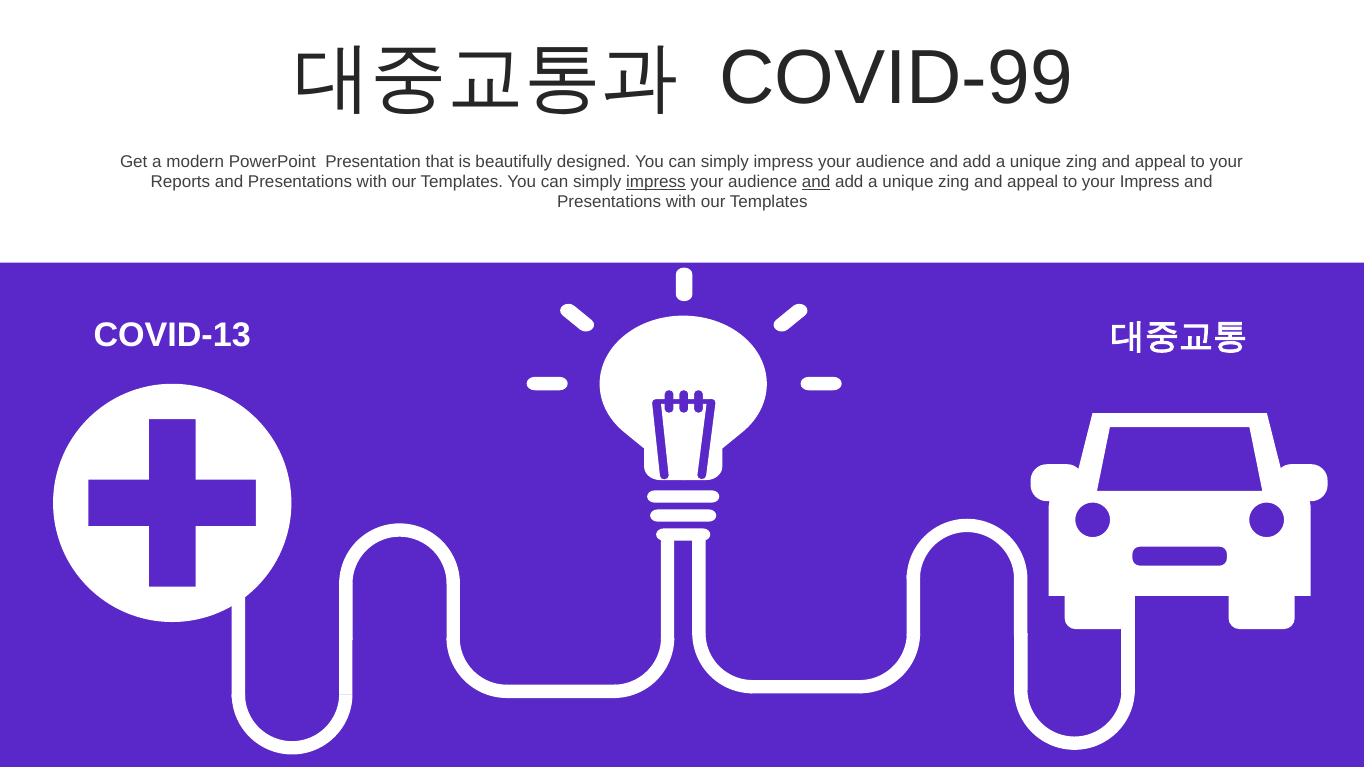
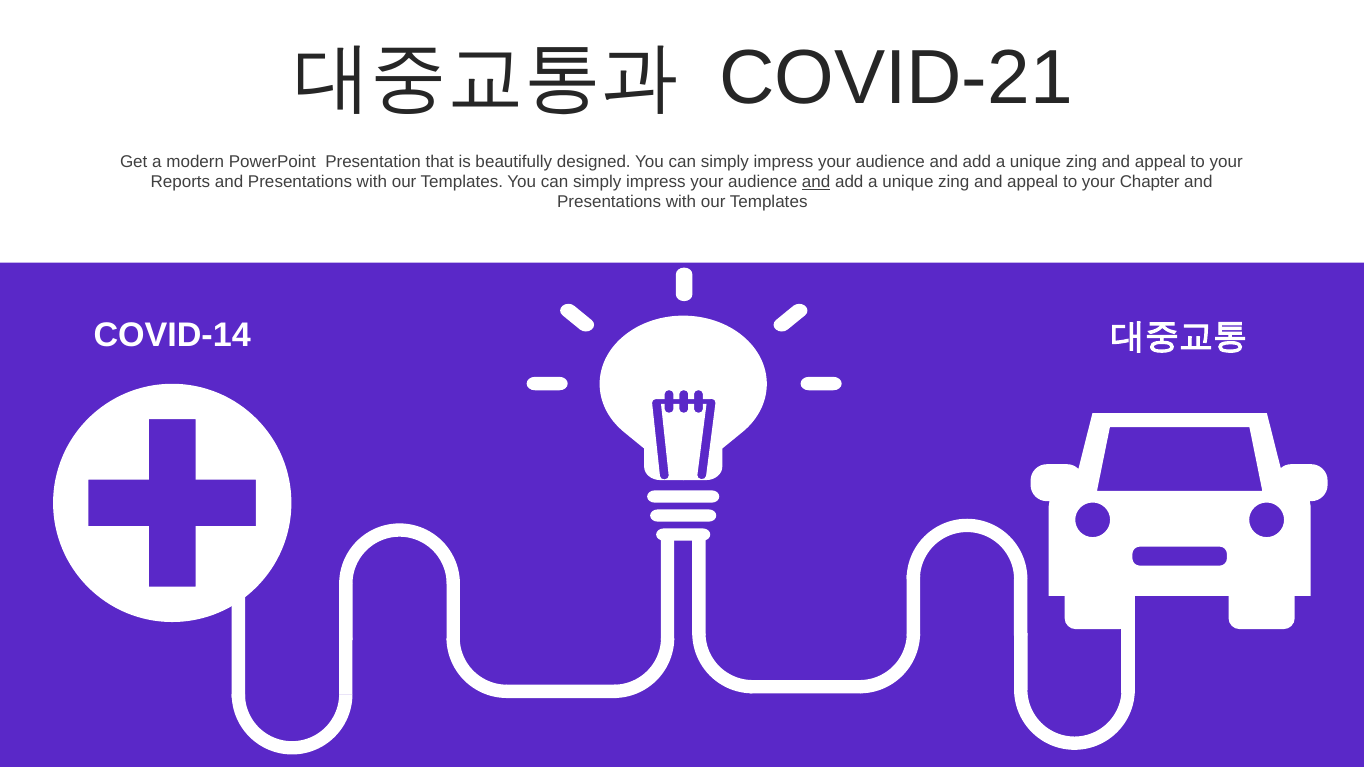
COVID-99: COVID-99 -> COVID-21
impress at (656, 182) underline: present -> none
your Impress: Impress -> Chapter
COVID-13: COVID-13 -> COVID-14
